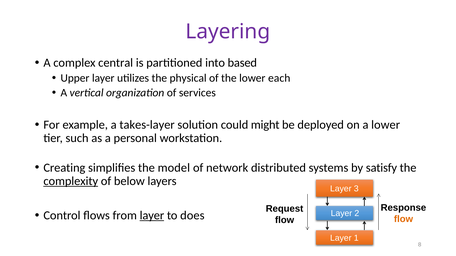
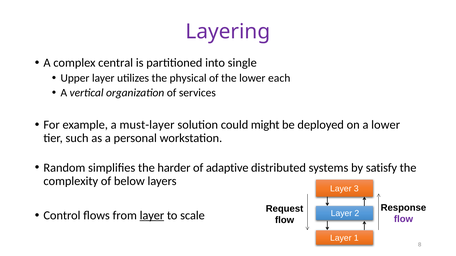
based: based -> single
takes-layer: takes-layer -> must-layer
Creating: Creating -> Random
model: model -> harder
network: network -> adaptive
complexity underline: present -> none
does: does -> scale
flow at (403, 219) colour: orange -> purple
